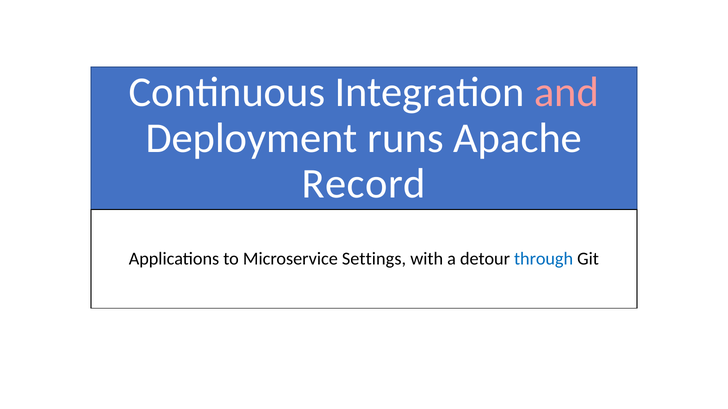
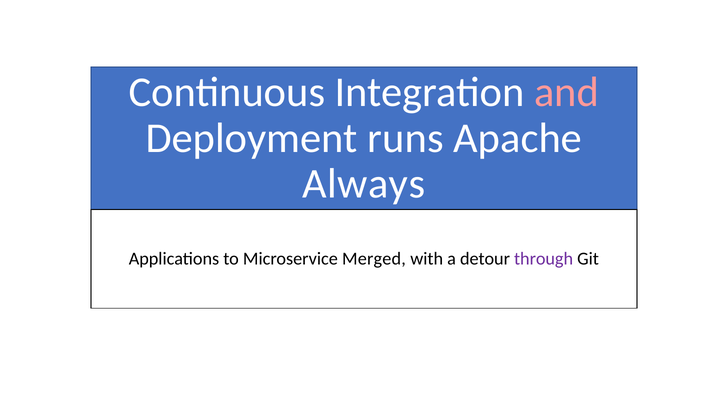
Record: Record -> Always
Settings: Settings -> Merged
through colour: blue -> purple
